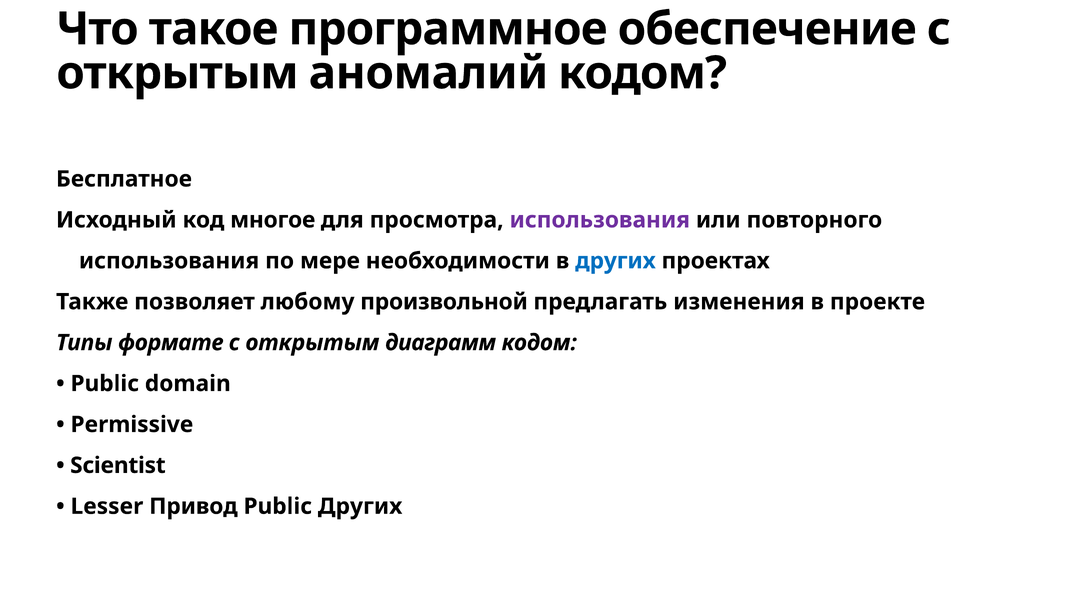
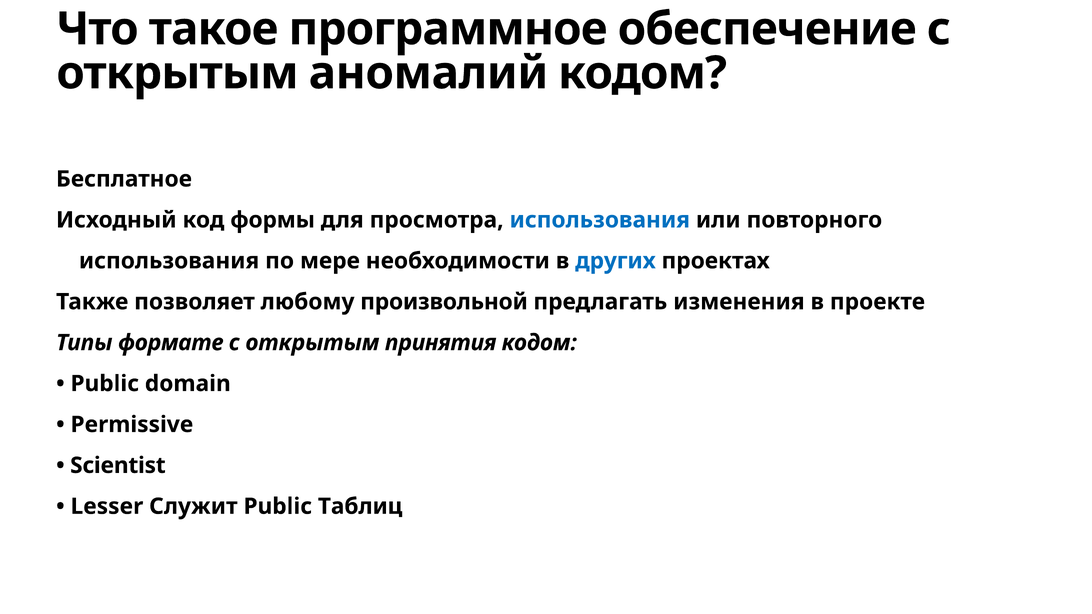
многое: многое -> формы
использования at (600, 220) colour: purple -> blue
диаграмм: диаграмм -> принятия
Привод: Привод -> Служит
Public Других: Других -> Таблиц
